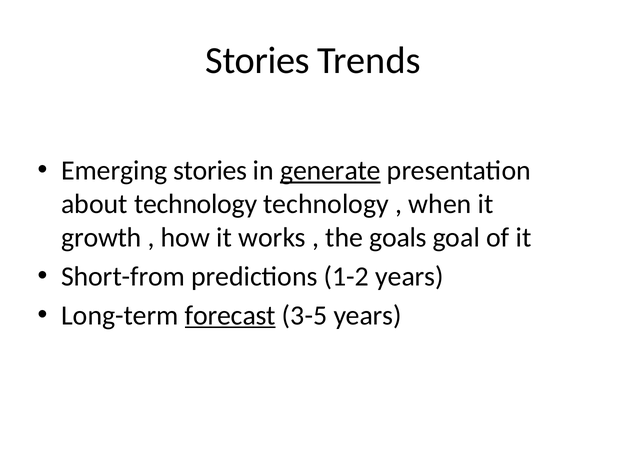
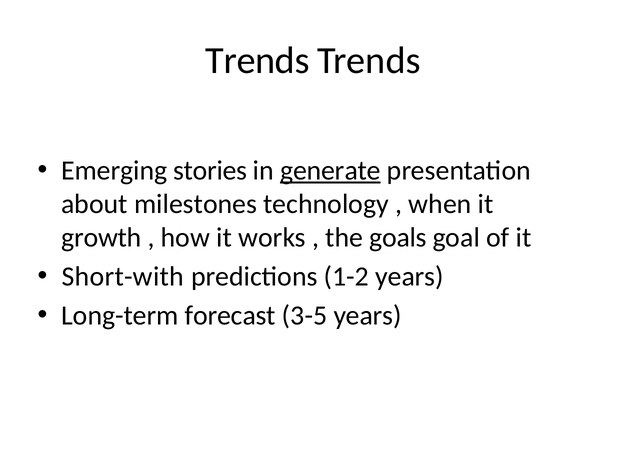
Stories at (258, 61): Stories -> Trends
about technology: technology -> milestones
Short-from: Short-from -> Short-with
forecast underline: present -> none
